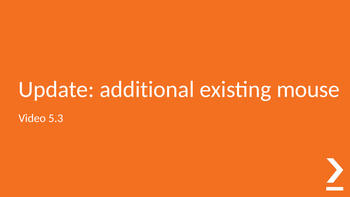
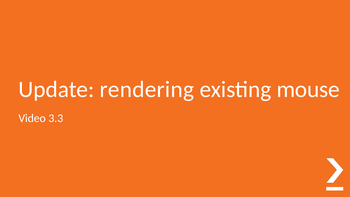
additional: additional -> rendering
5.3: 5.3 -> 3.3
